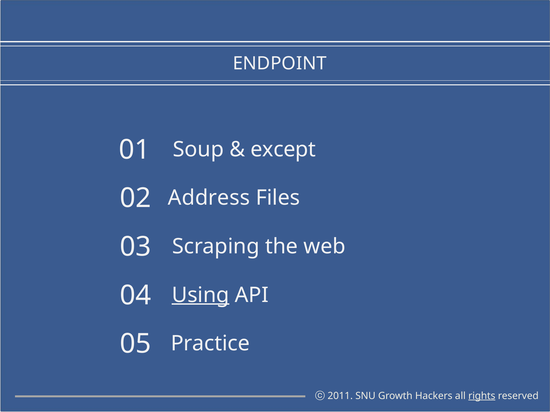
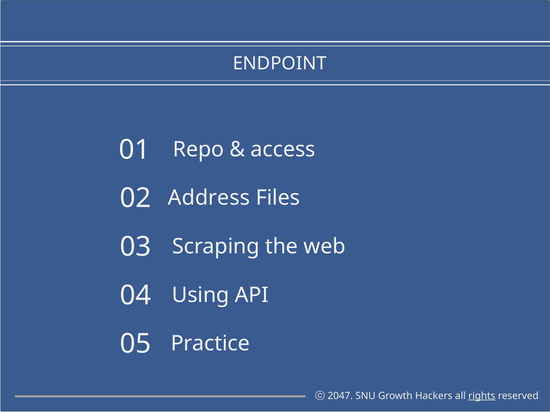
Soup: Soup -> Repo
except: except -> access
Using underline: present -> none
2011: 2011 -> 2047
